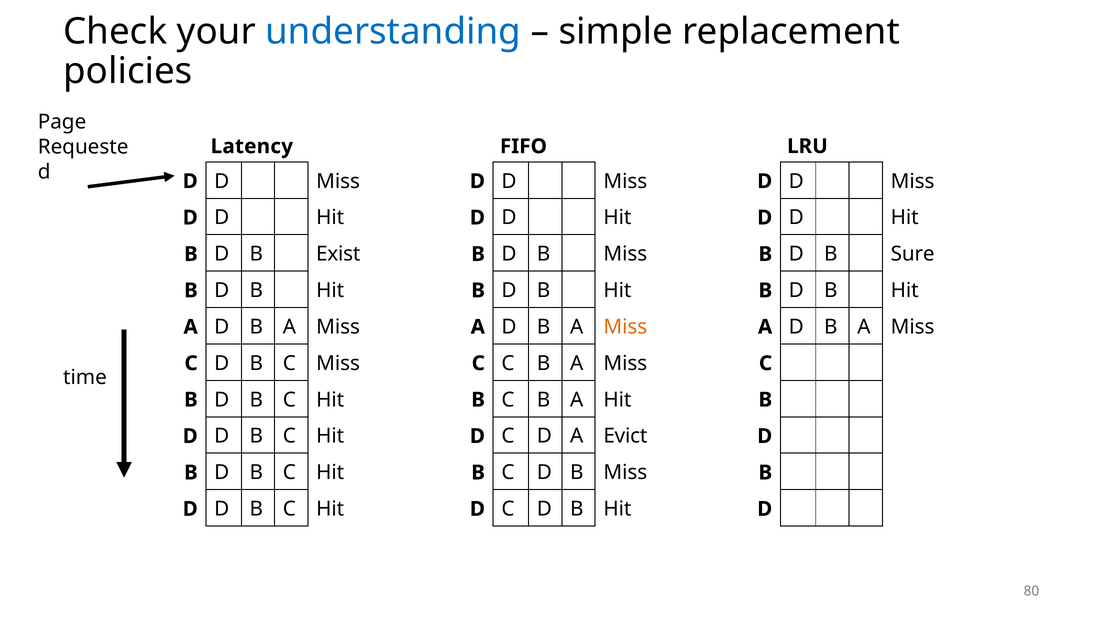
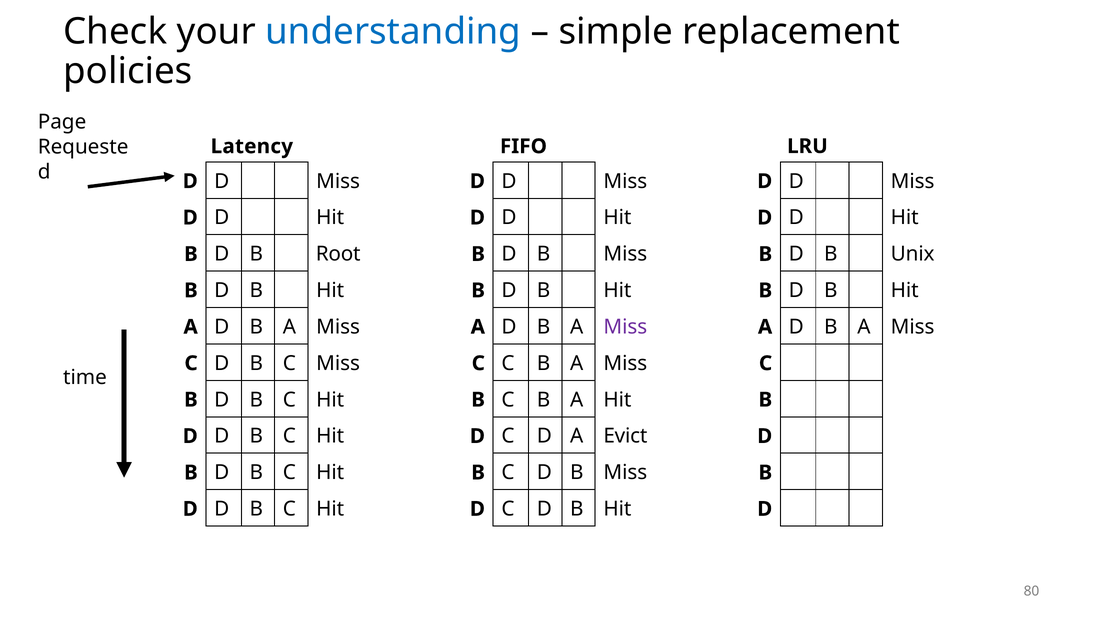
Exist: Exist -> Root
Sure: Sure -> Unix
Miss at (625, 327) colour: orange -> purple
